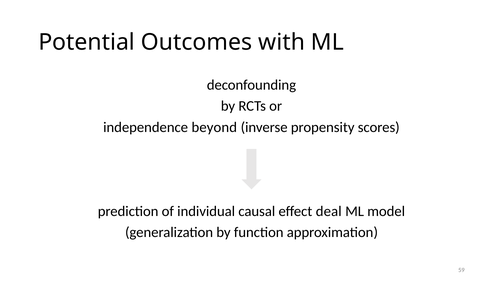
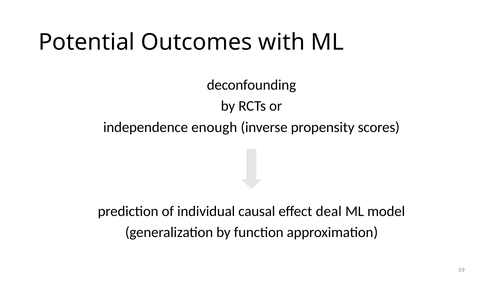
beyond: beyond -> enough
